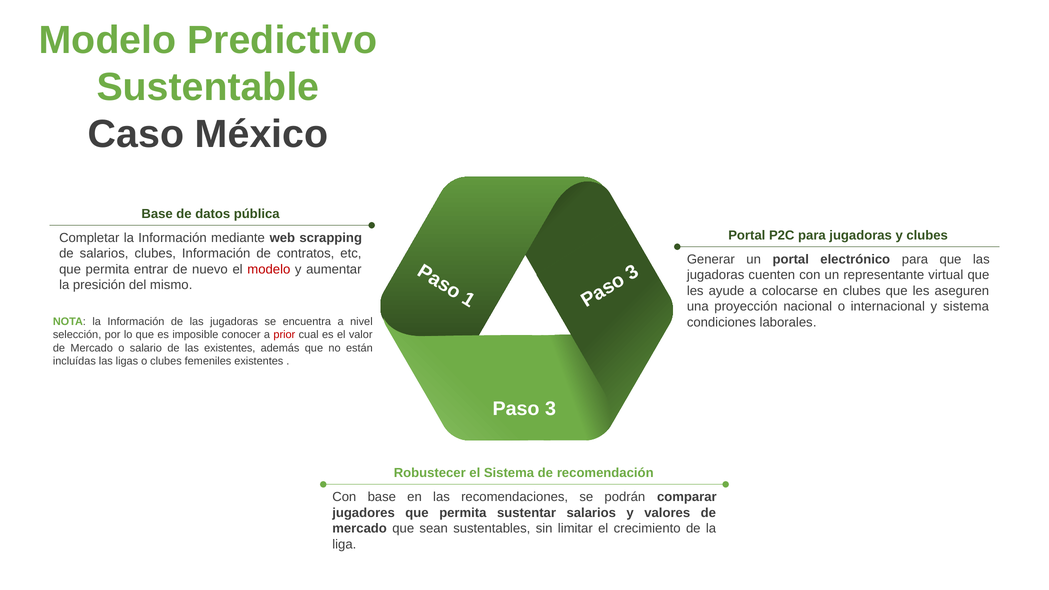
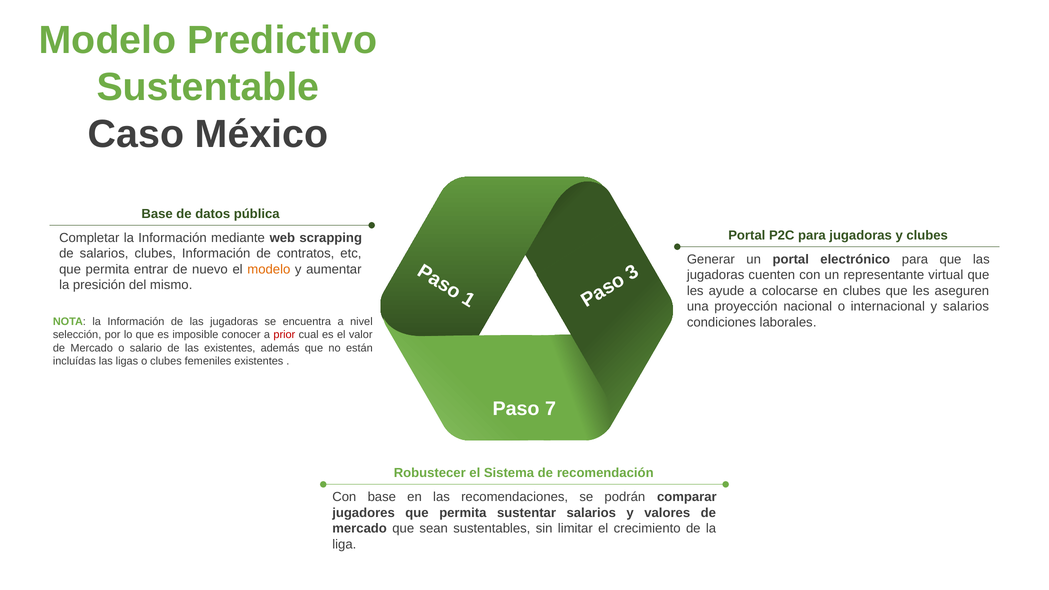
modelo at (269, 269) colour: red -> orange
y sistema: sistema -> salarios
Paso 3: 3 -> 7
